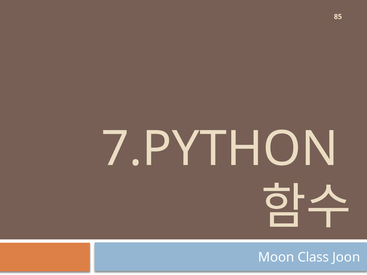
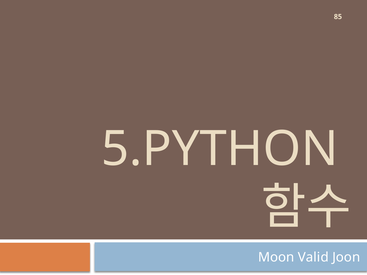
7.PYTHON: 7.PYTHON -> 5.PYTHON
Class: Class -> Valid
